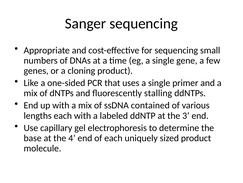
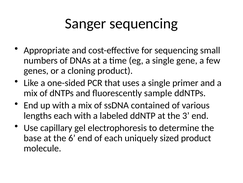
stalling: stalling -> sample
4: 4 -> 6
